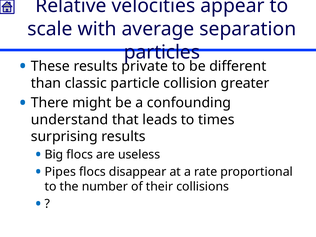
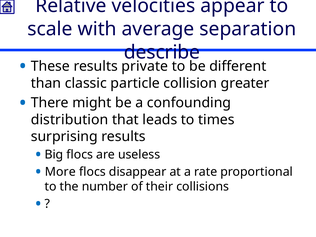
particles: particles -> describe
understand: understand -> distribution
Pipes: Pipes -> More
